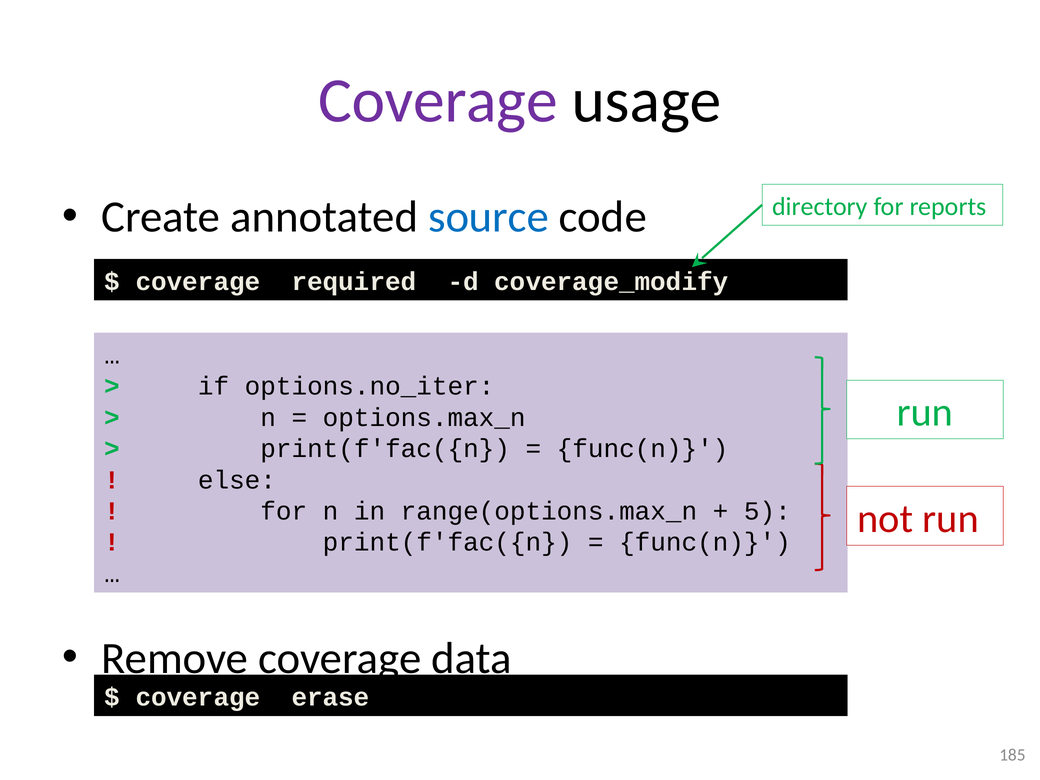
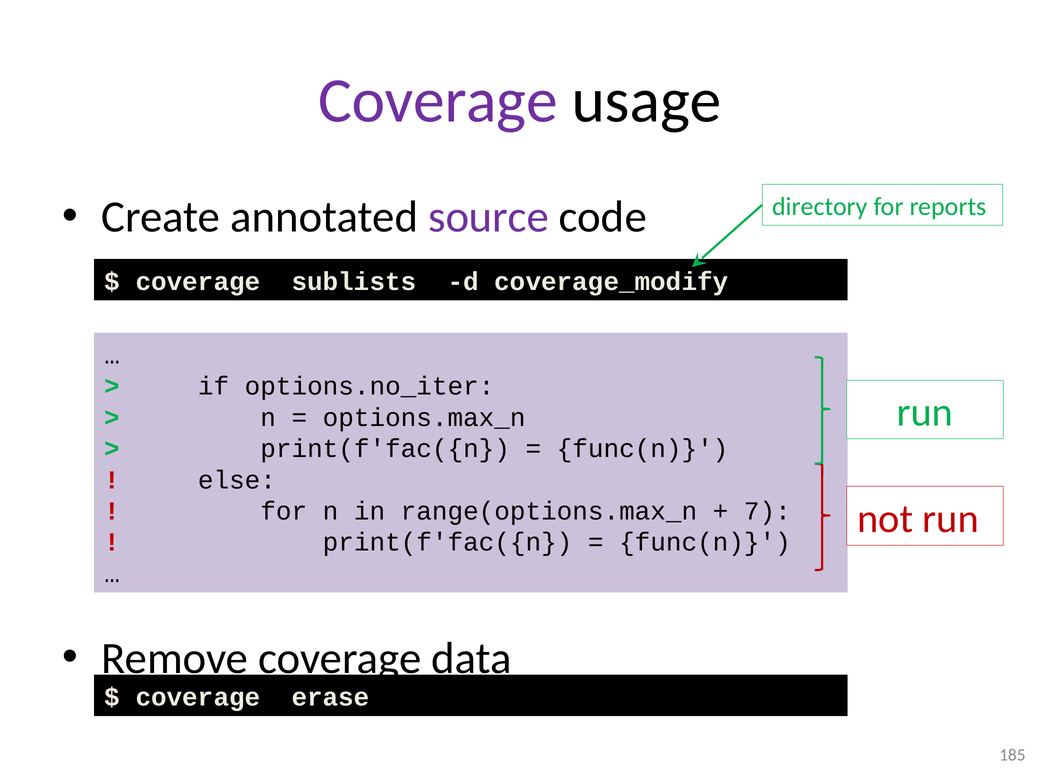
source colour: blue -> purple
required: required -> sublists
5: 5 -> 7
